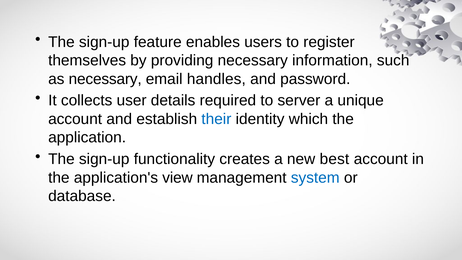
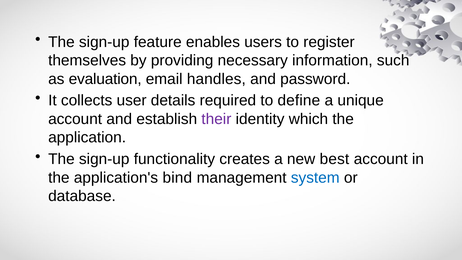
as necessary: necessary -> evaluation
server: server -> define
their colour: blue -> purple
view: view -> bind
